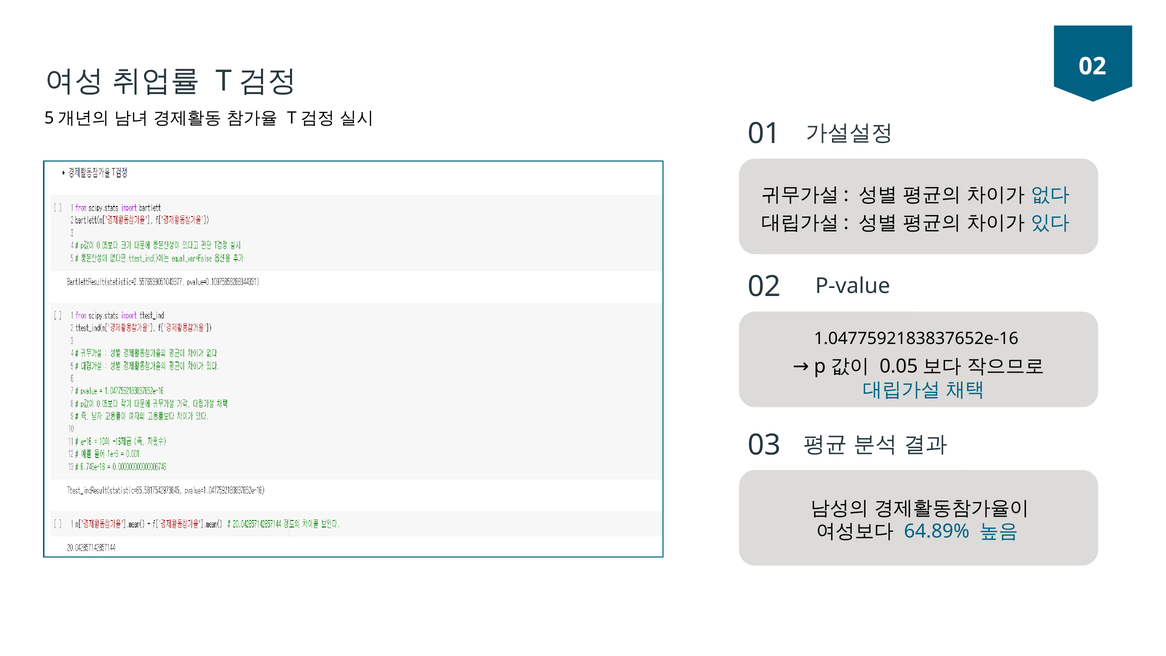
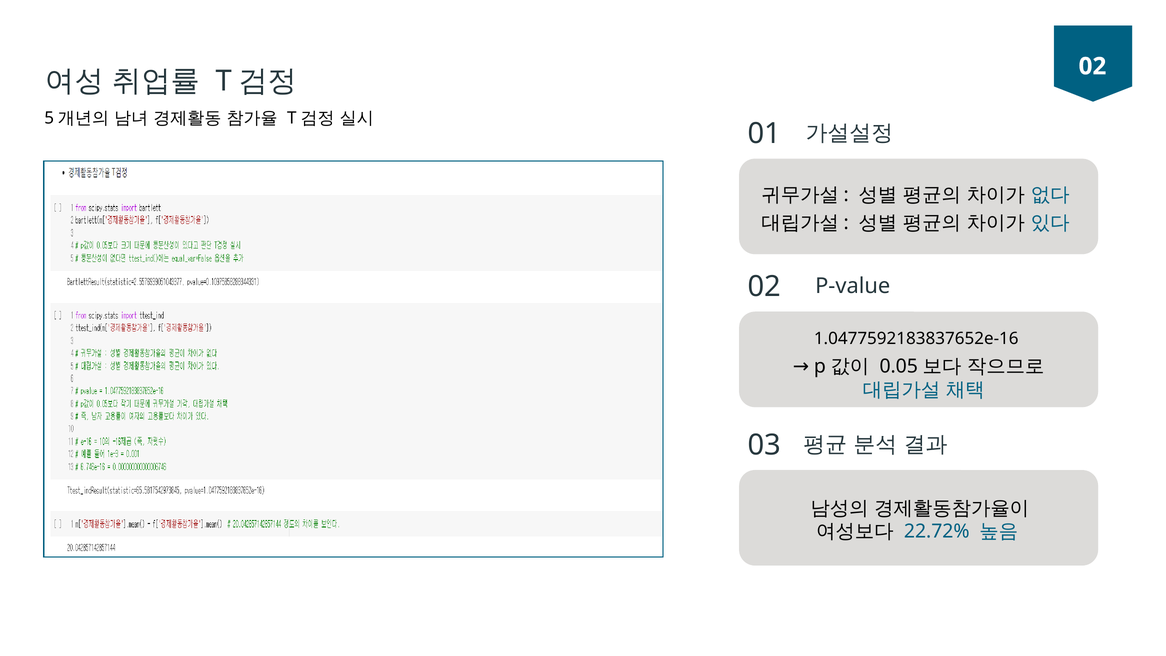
64.89%: 64.89% -> 22.72%
